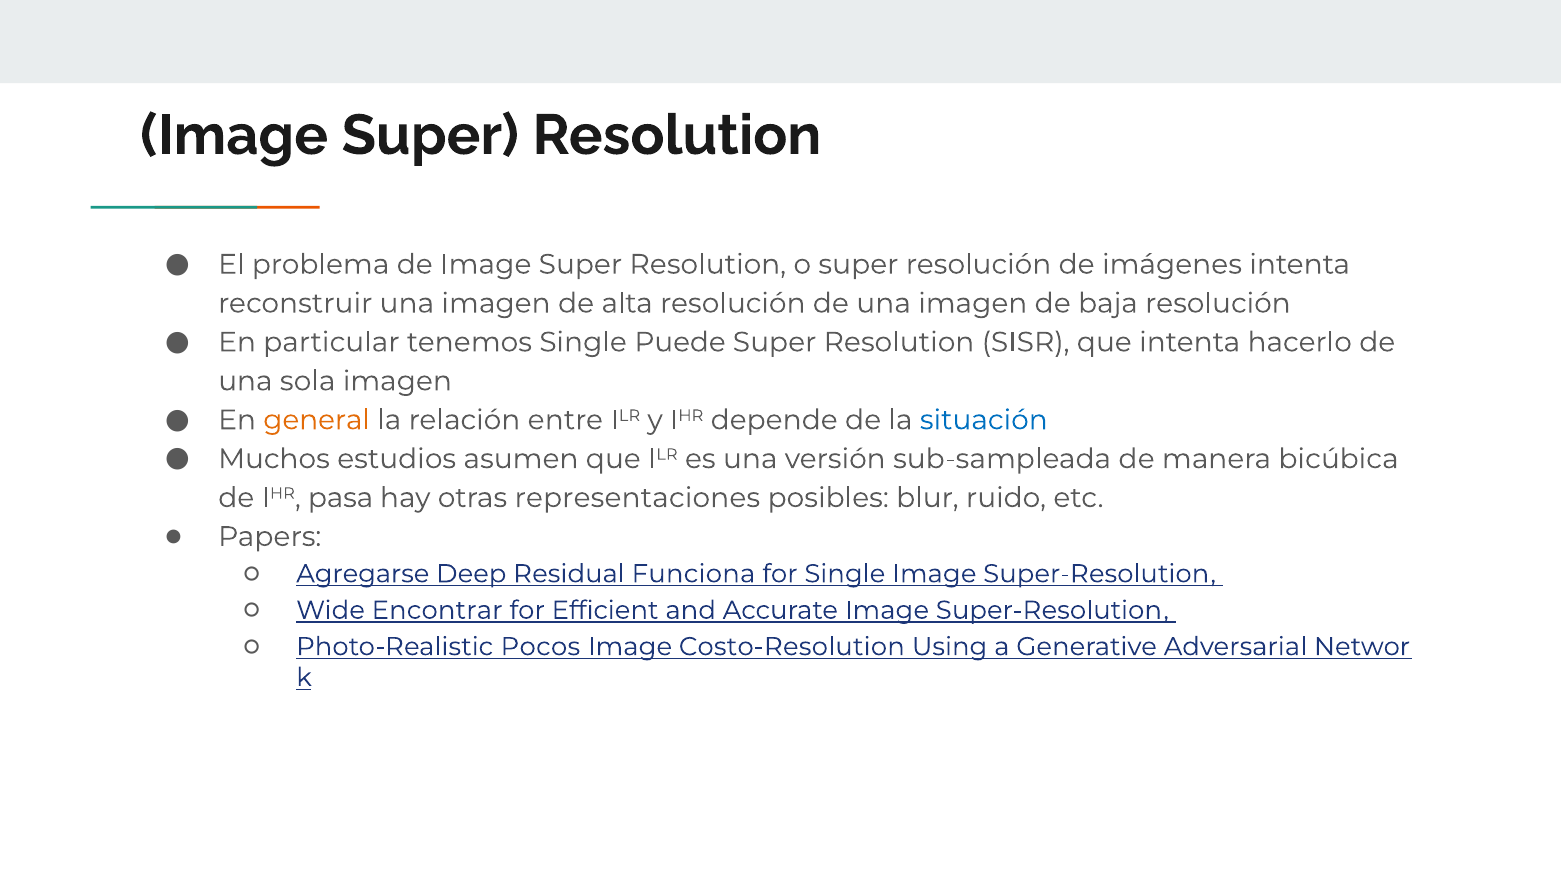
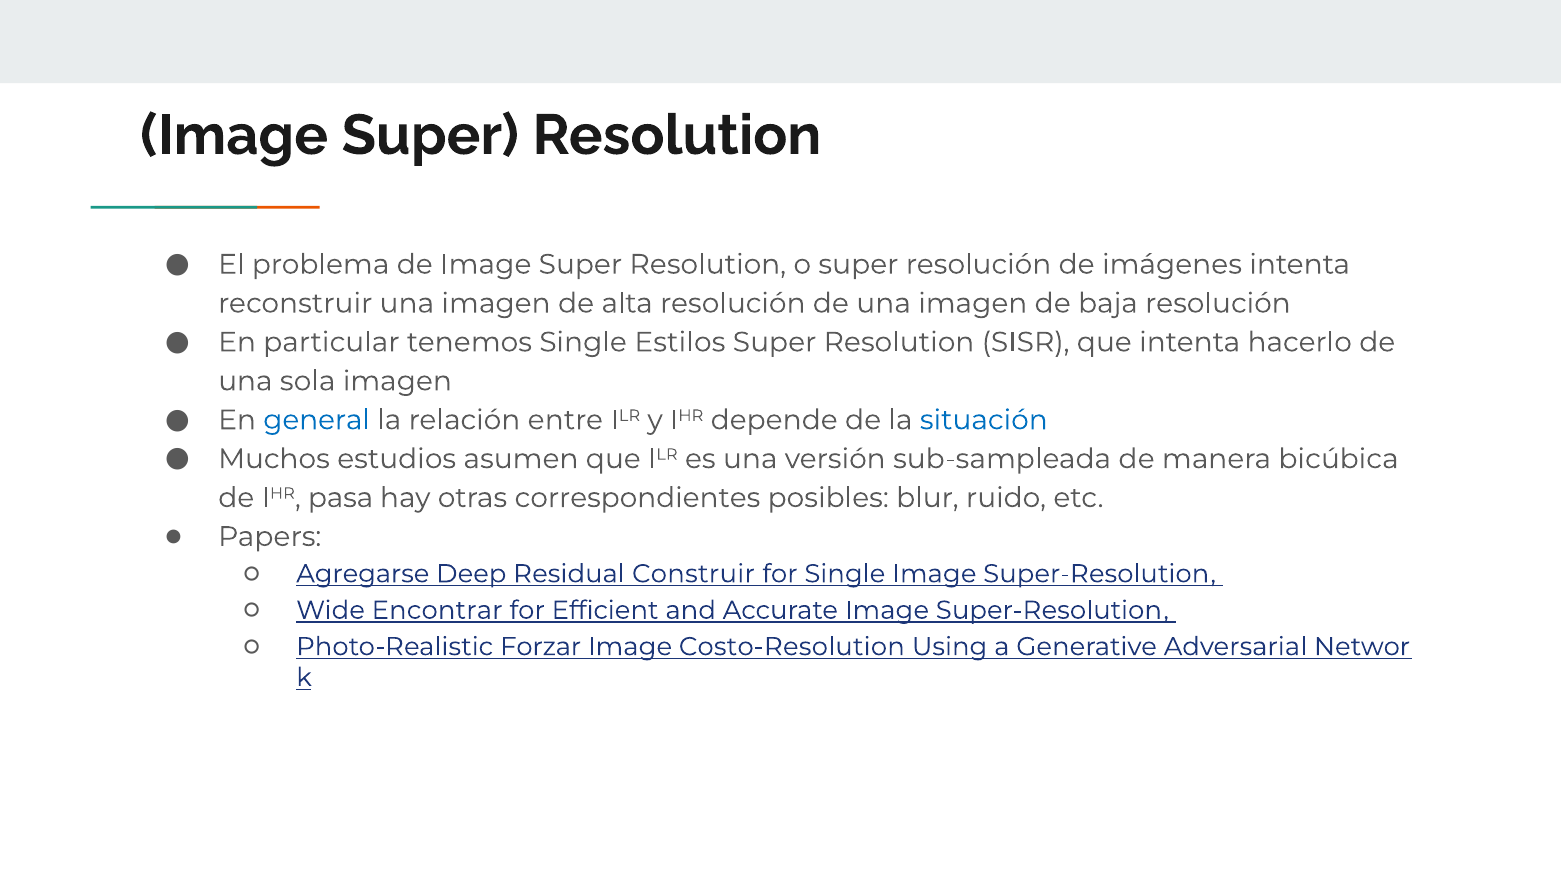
Puede: Puede -> Estilos
general colour: orange -> blue
representaciones: representaciones -> correspondientes
Funciona: Funciona -> Construir
Pocos: Pocos -> Forzar
